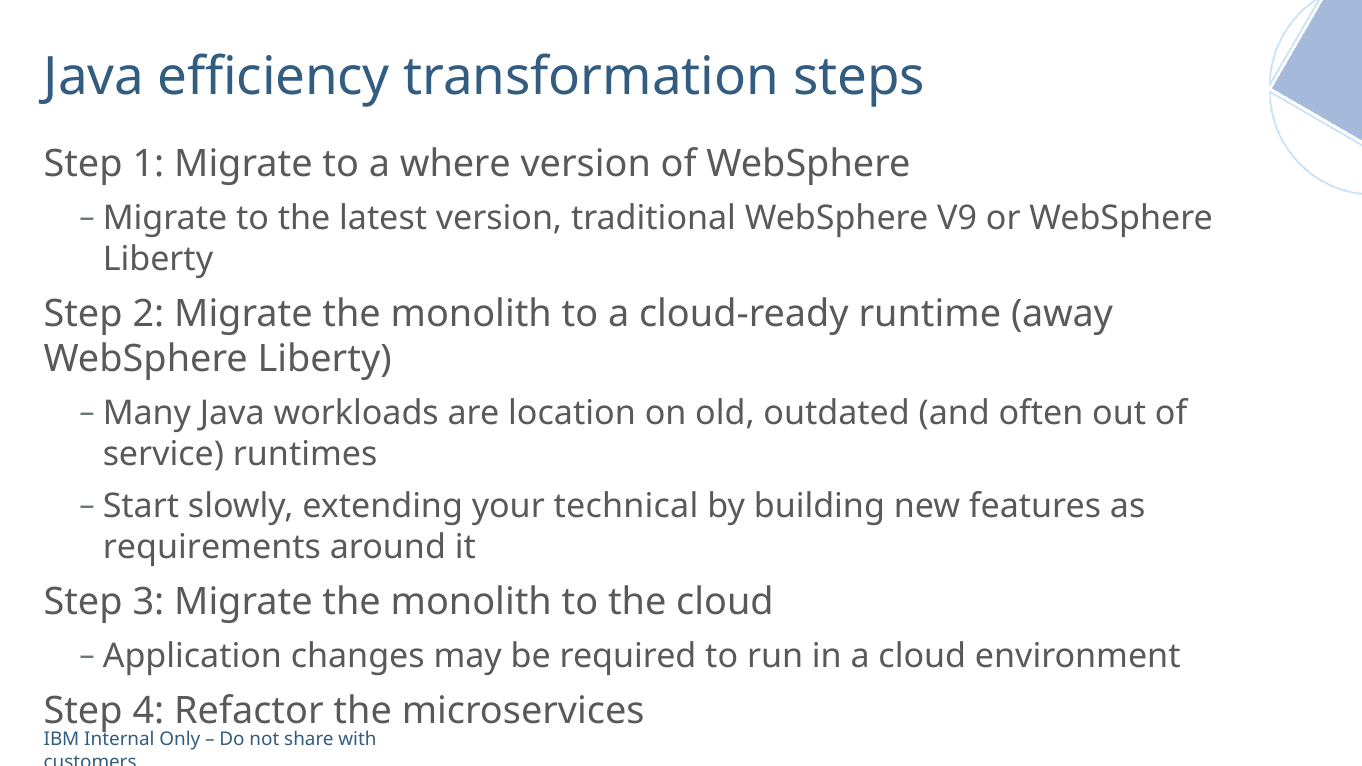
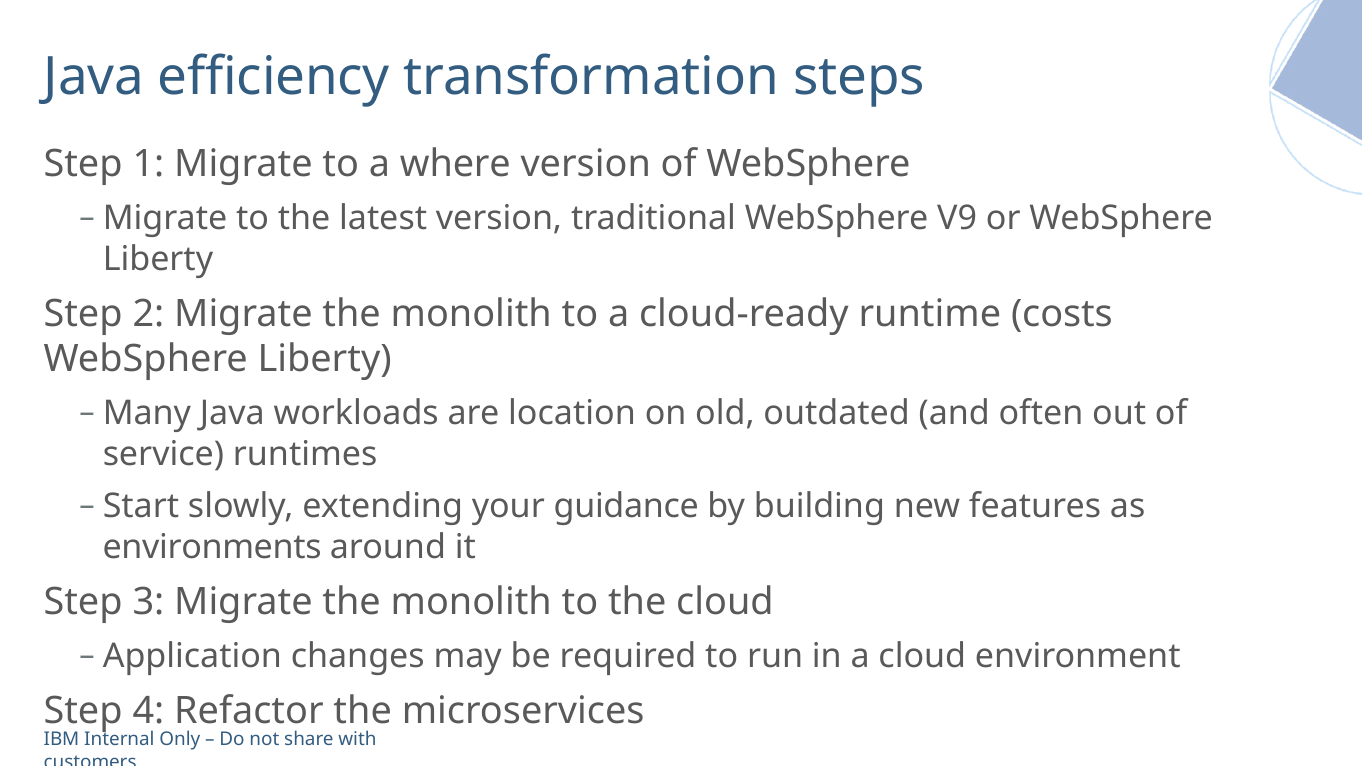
away: away -> costs
technical: technical -> guidance
requirements: requirements -> environments
